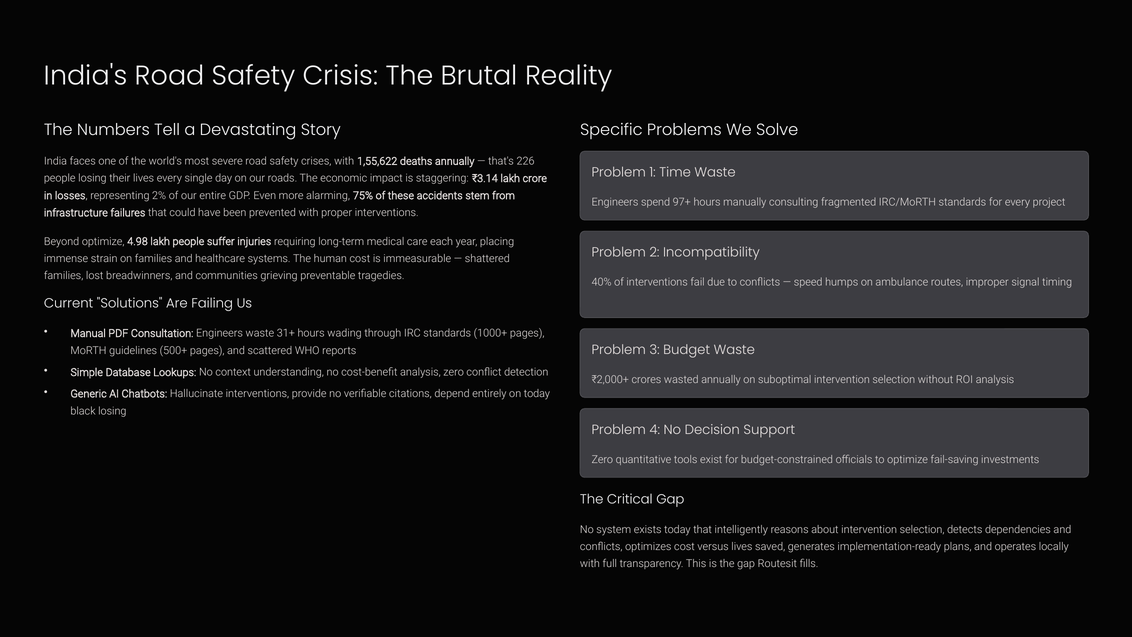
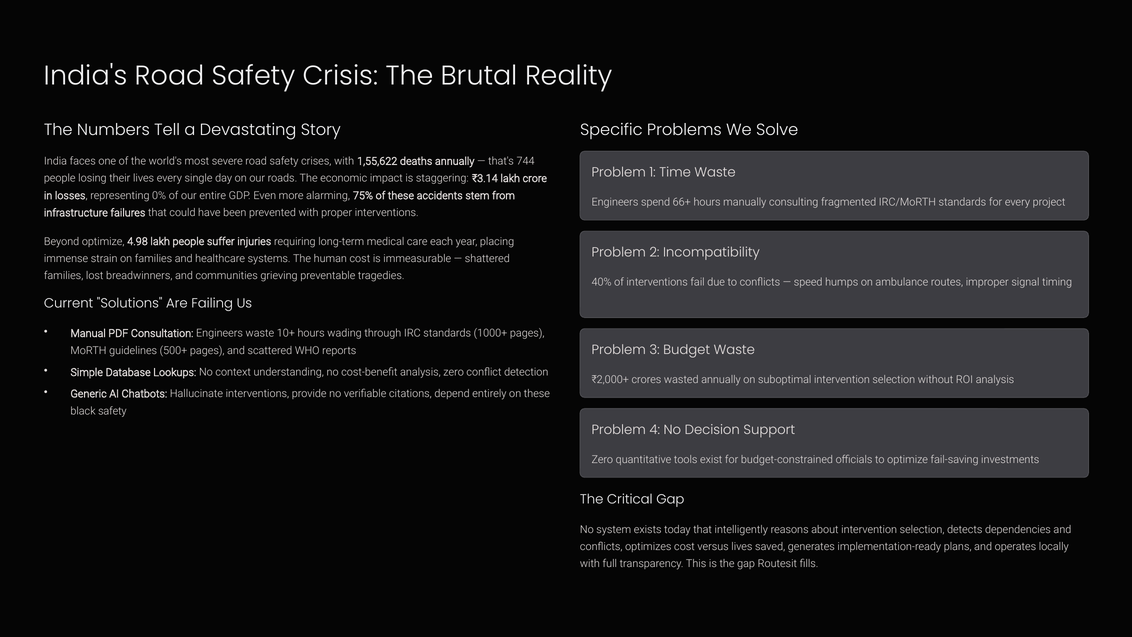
226: 226 -> 744
2%: 2% -> 0%
97+: 97+ -> 66+
31+: 31+ -> 10+
on today: today -> these
black losing: losing -> safety
